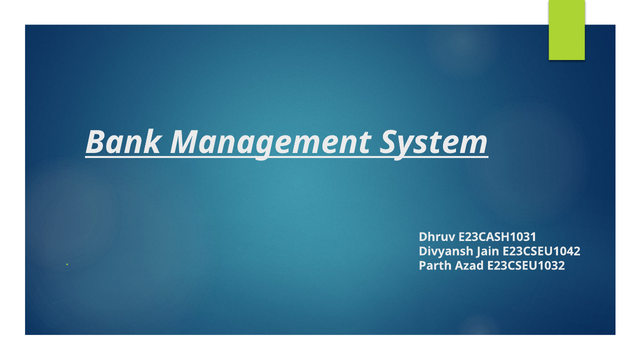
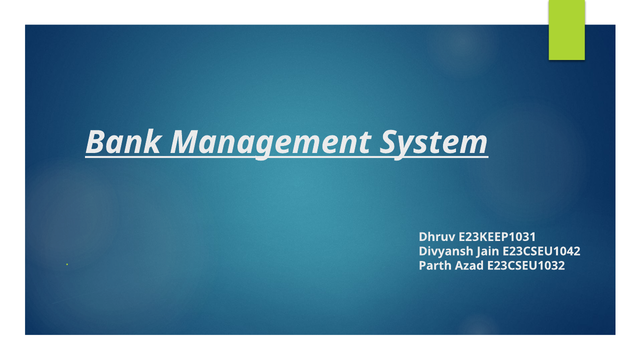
E23CASH1031: E23CASH1031 -> E23KEEP1031
